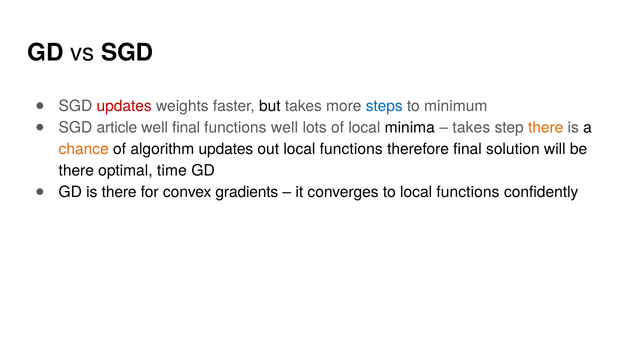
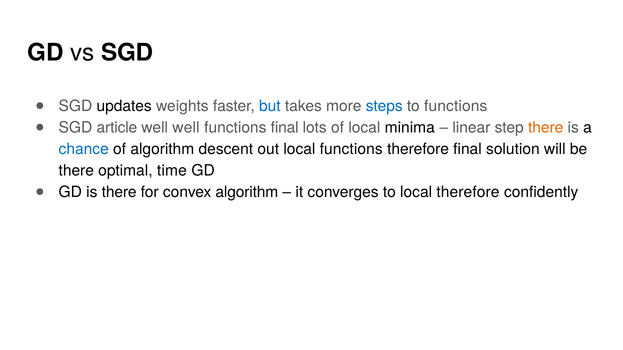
updates at (124, 106) colour: red -> black
but colour: black -> blue
to minimum: minimum -> functions
well final: final -> well
functions well: well -> final
takes at (471, 128): takes -> linear
chance colour: orange -> blue
algorithm updates: updates -> descent
convex gradients: gradients -> algorithm
to local functions: functions -> therefore
